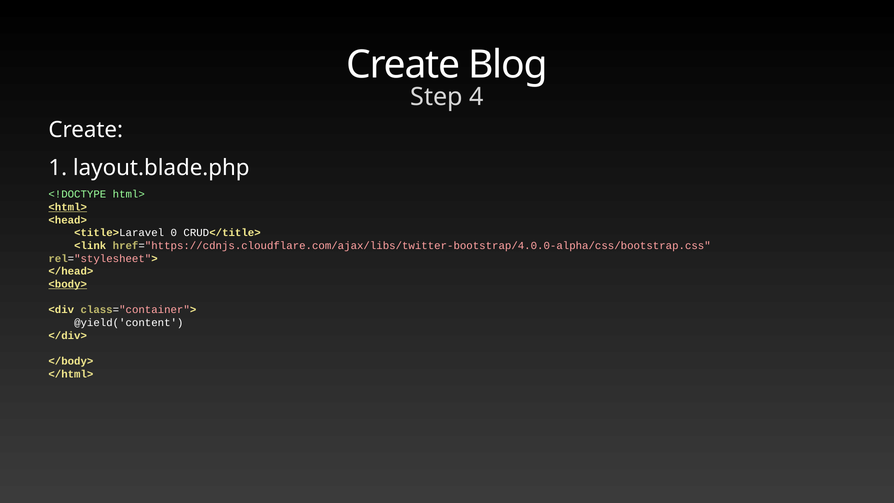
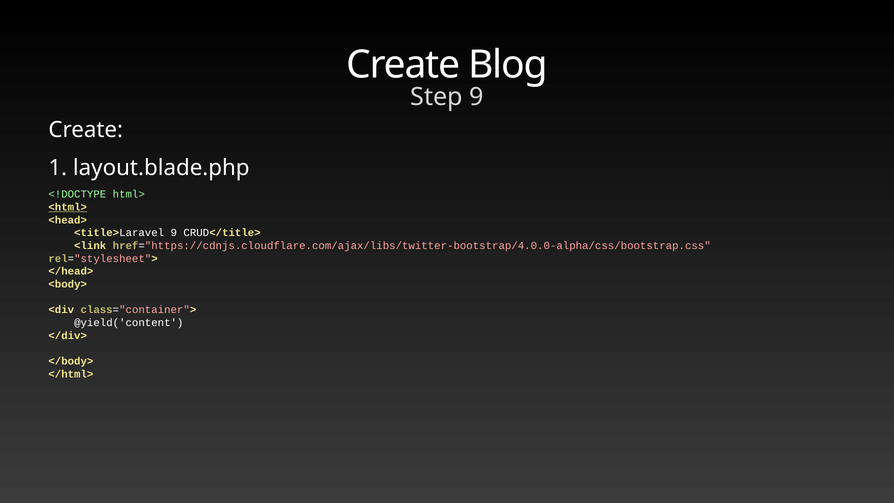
Step 4: 4 -> 9
<title>Laravel 0: 0 -> 9
<body> underline: present -> none
